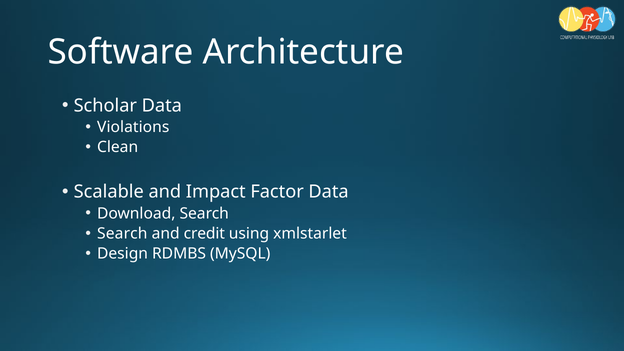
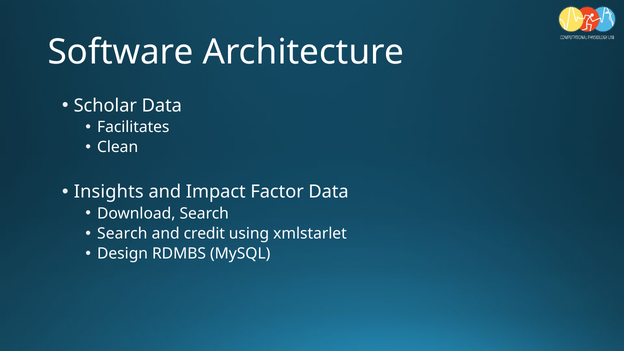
Violations: Violations -> Facilitates
Scalable: Scalable -> Insights
